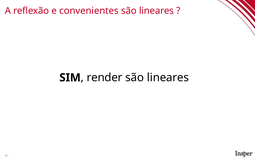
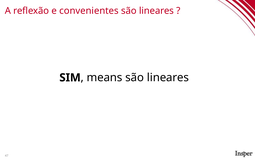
render: render -> means
